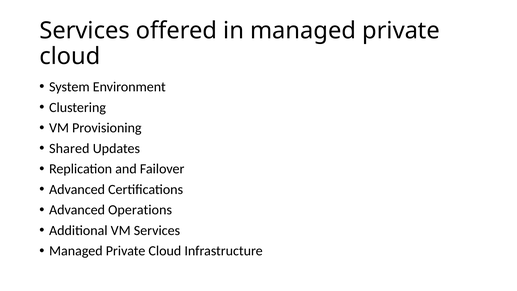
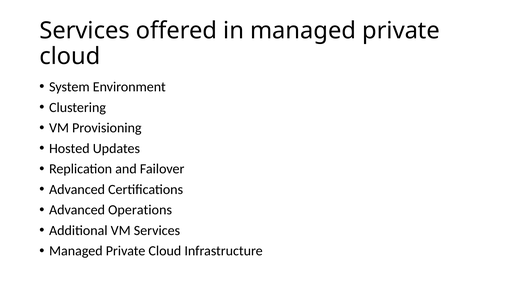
Shared: Shared -> Hosted
